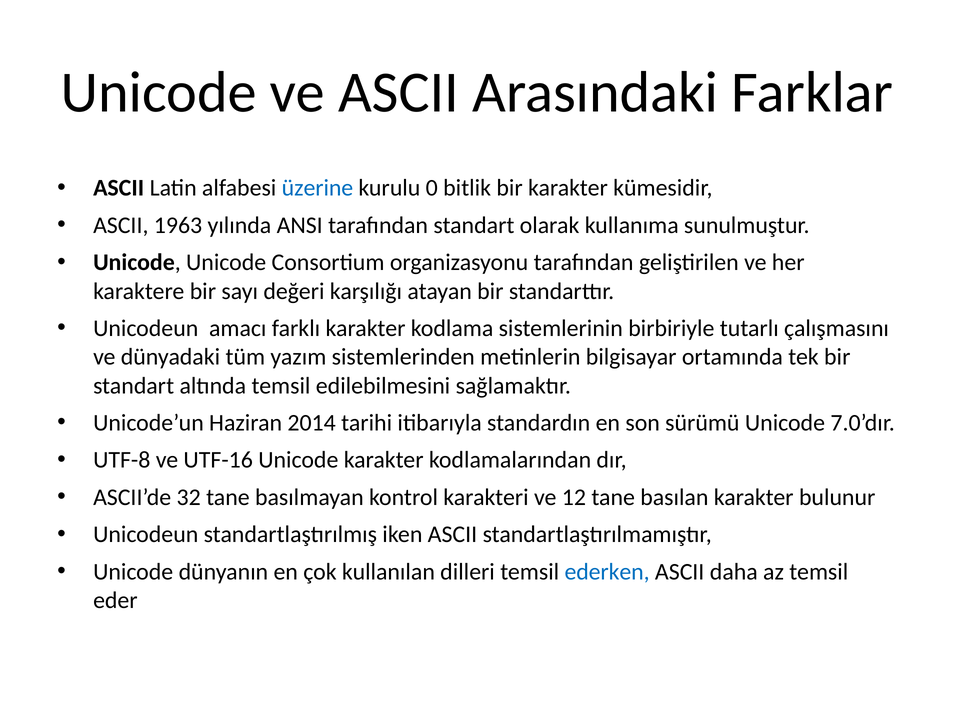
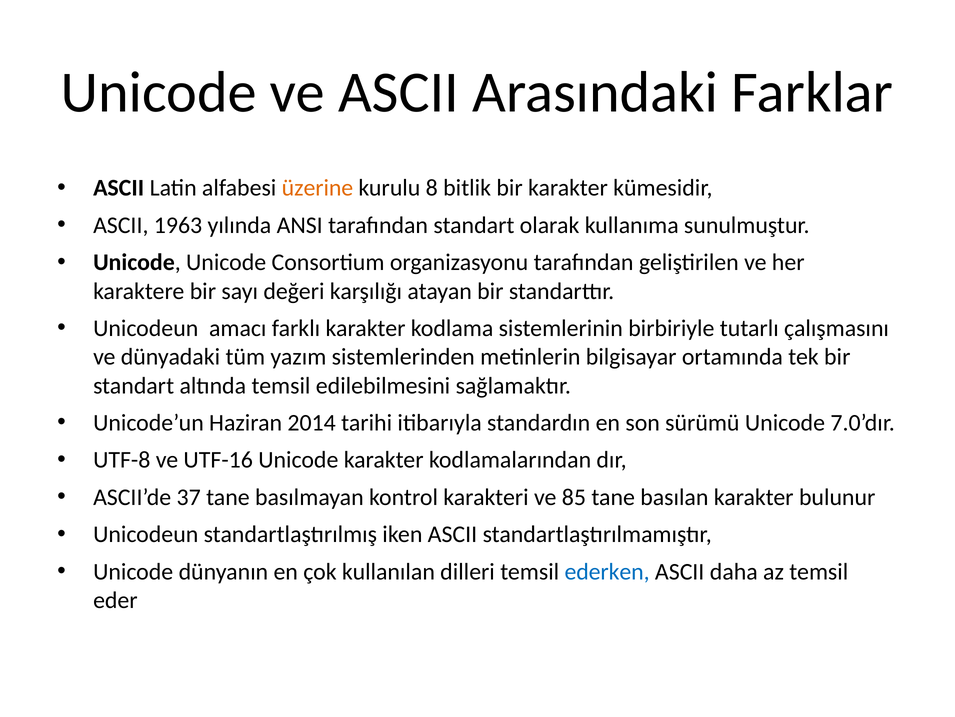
üzerine colour: blue -> orange
0: 0 -> 8
32: 32 -> 37
12: 12 -> 85
